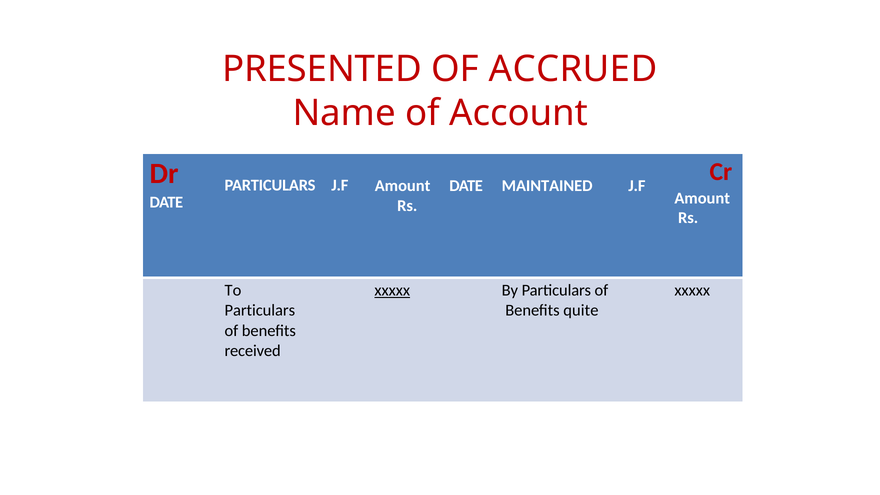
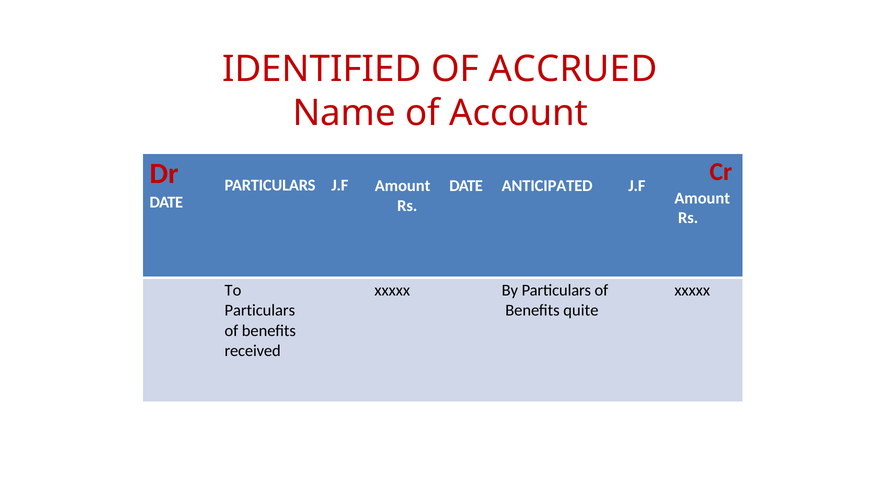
PRESENTED: PRESENTED -> IDENTIFIED
MAINTAINED: MAINTAINED -> ANTICIPATED
xxxxx at (392, 290) underline: present -> none
